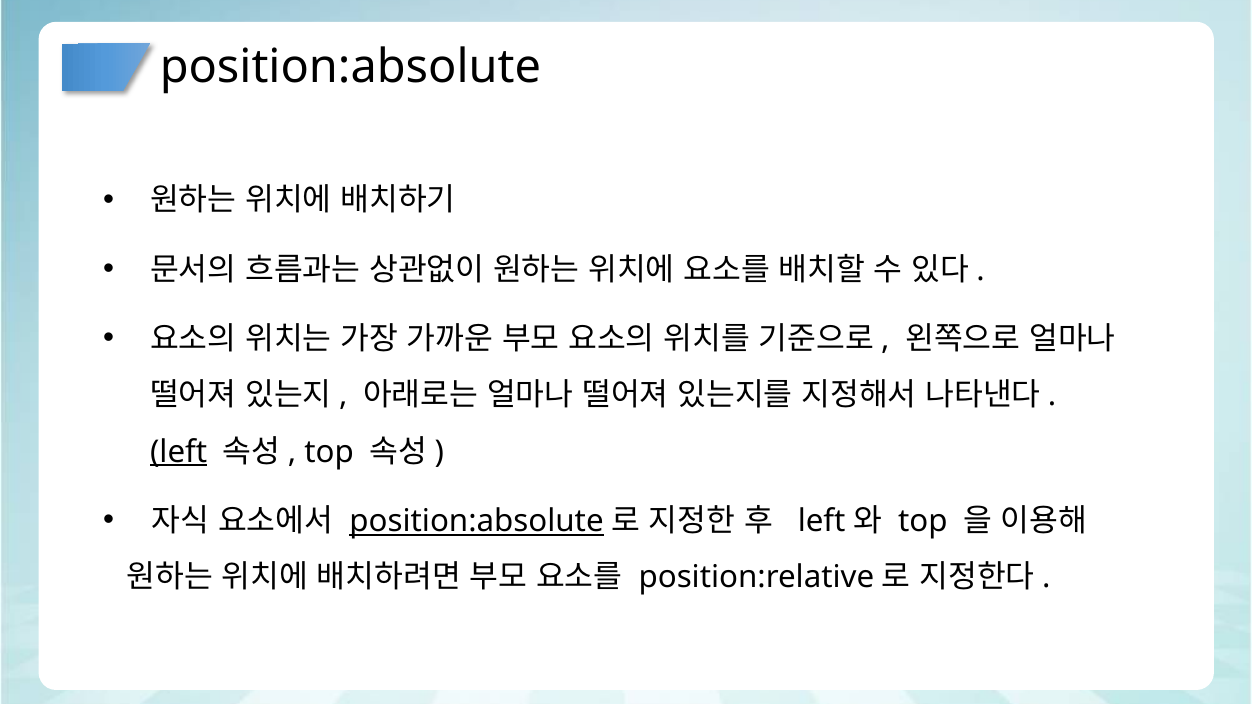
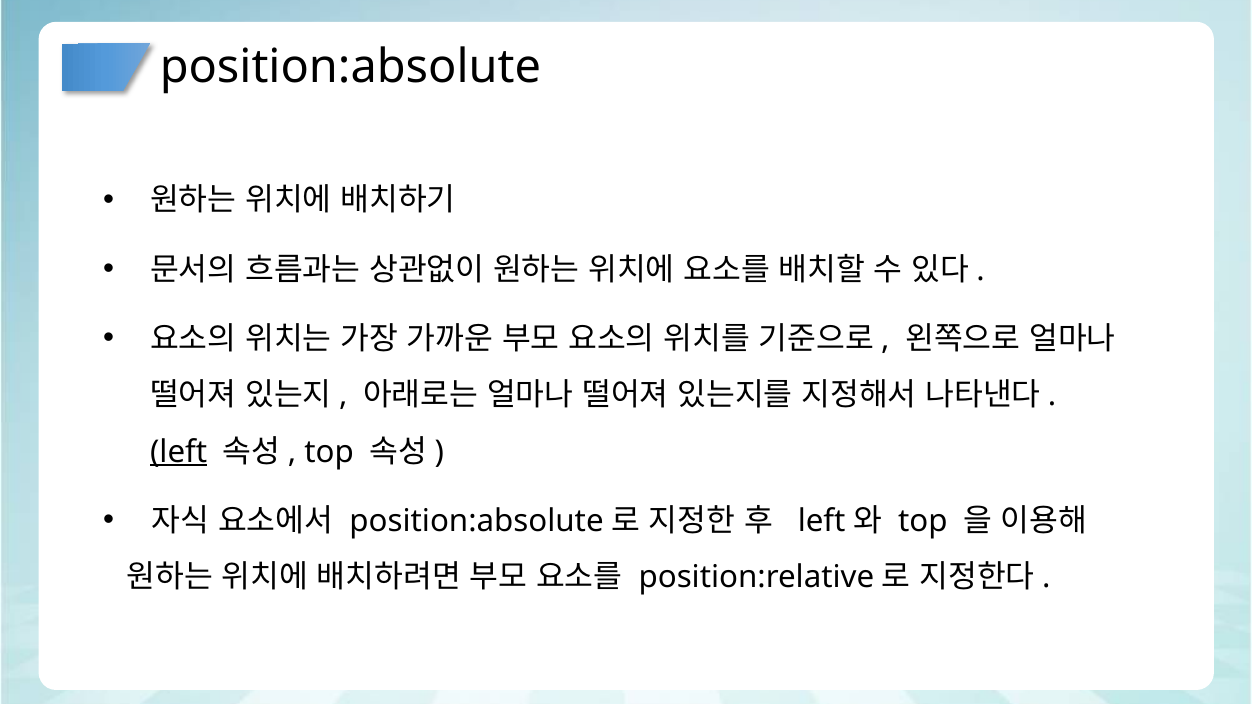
position:absolute at (477, 521) underline: present -> none
